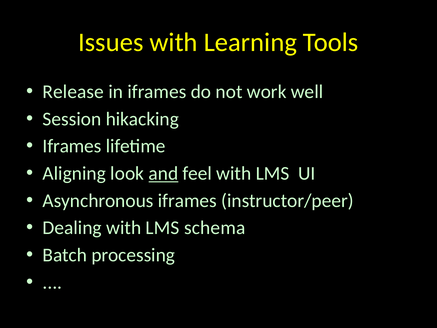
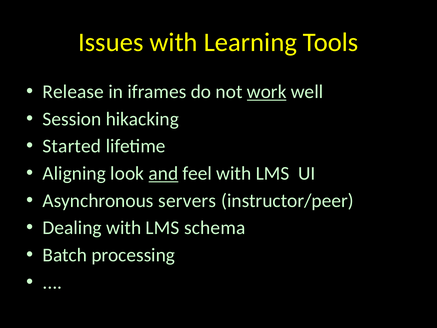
work underline: none -> present
Iframes at (72, 146): Iframes -> Started
Asynchronous iframes: iframes -> servers
